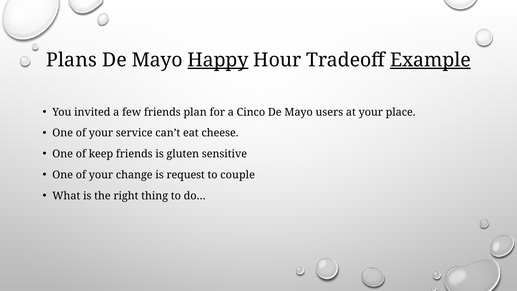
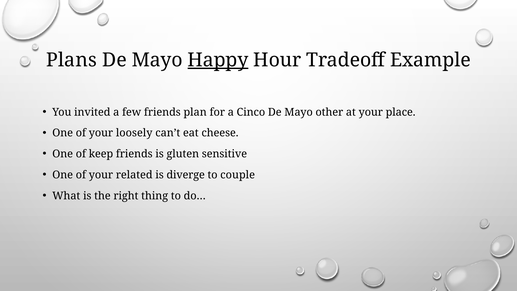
Example underline: present -> none
users: users -> other
service: service -> loosely
change: change -> related
request: request -> diverge
